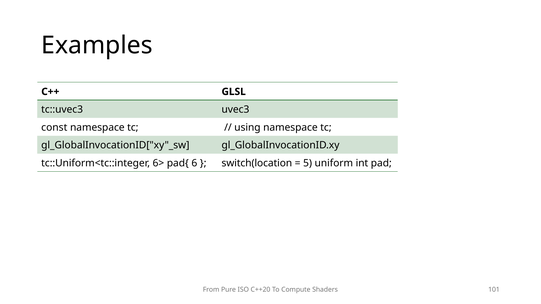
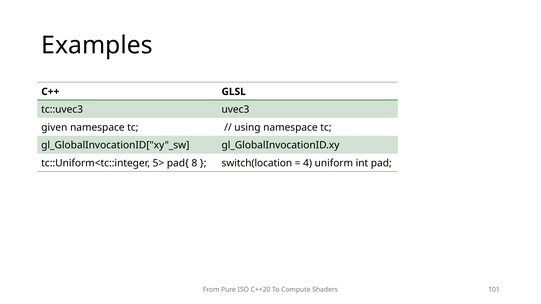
const: const -> given
6>: 6> -> 5>
6: 6 -> 8
5: 5 -> 4
